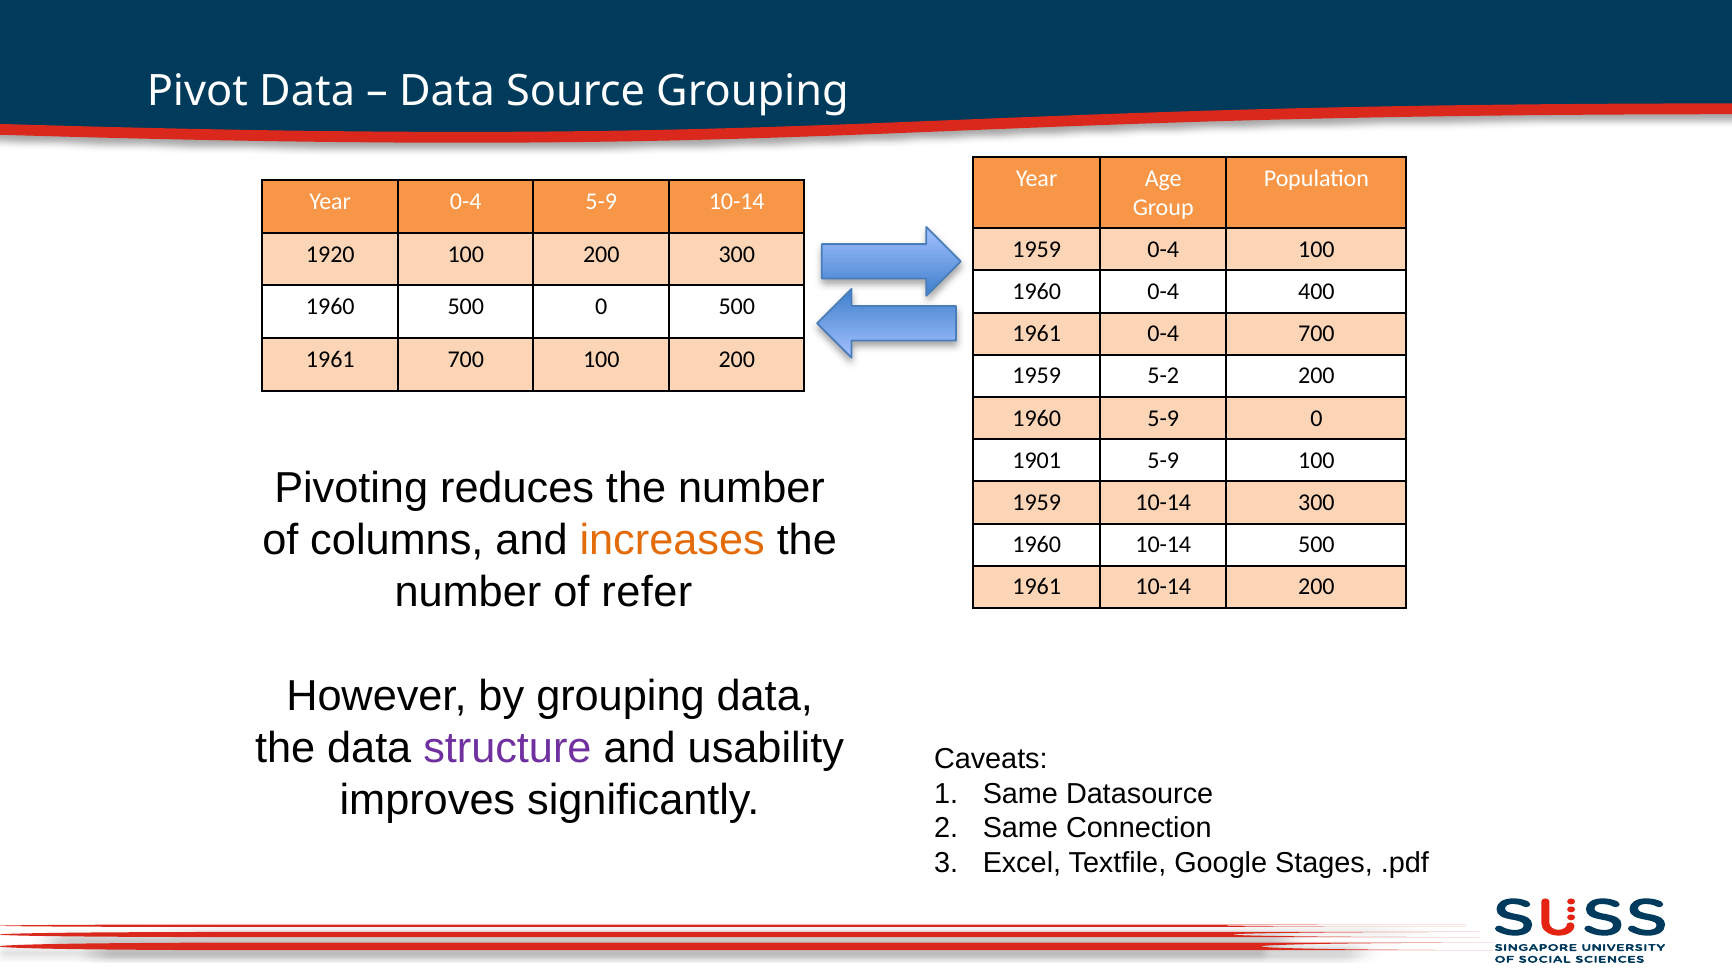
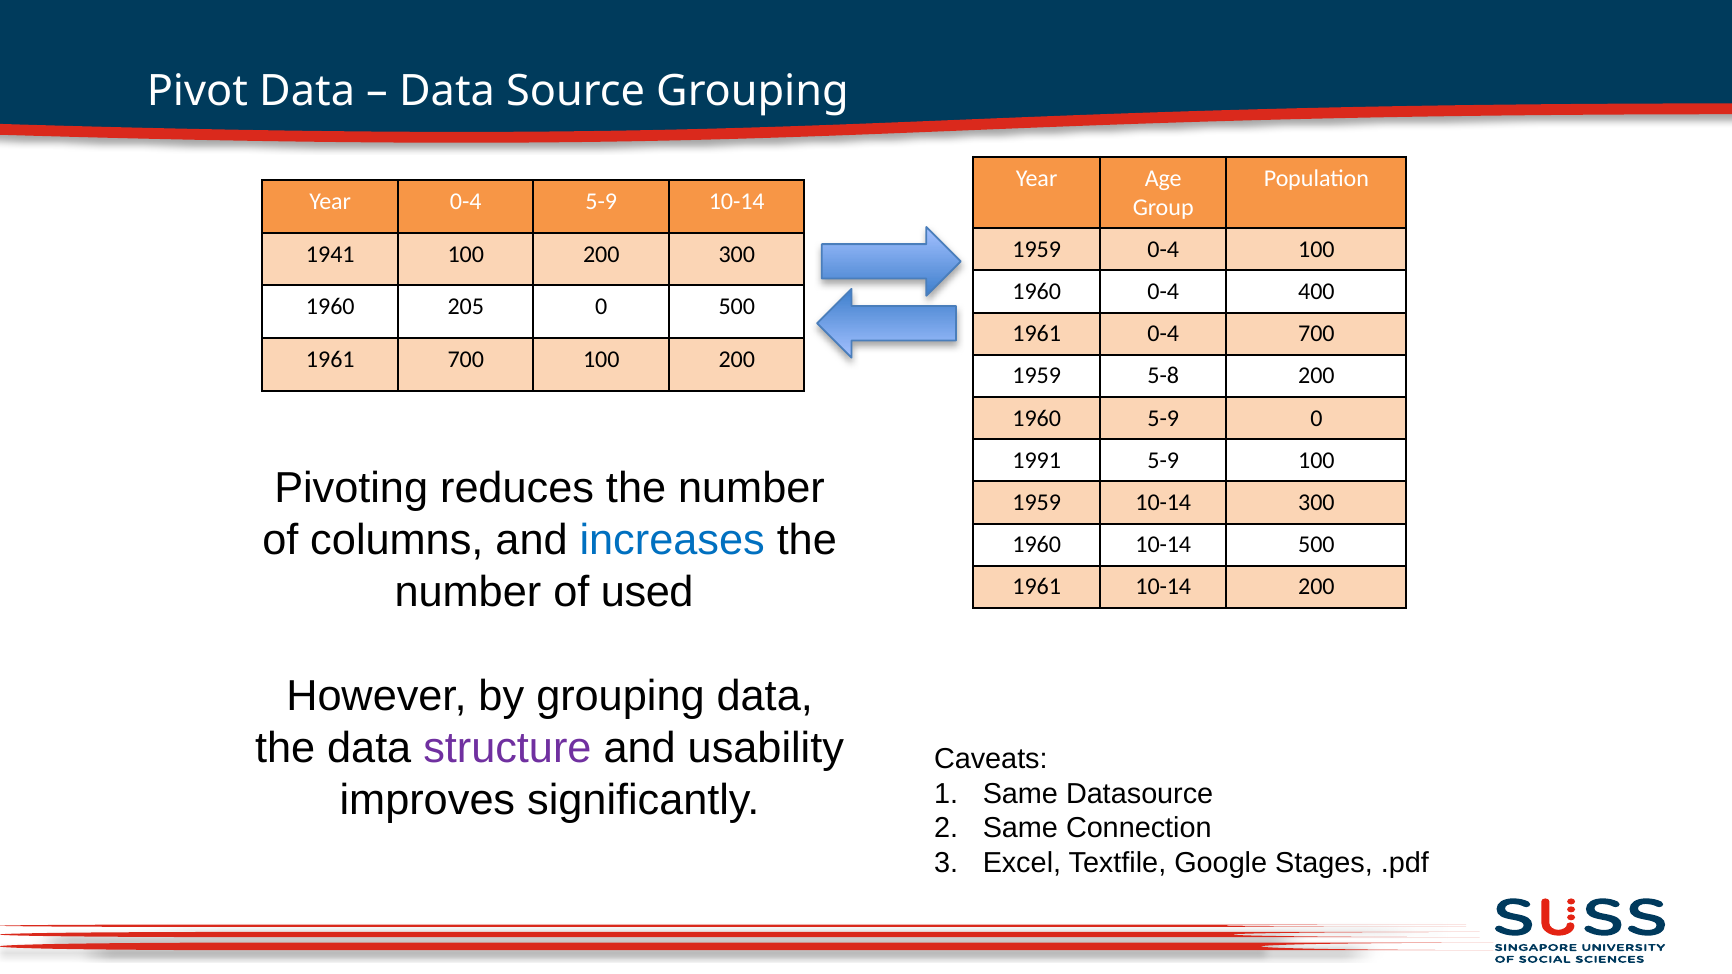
1920: 1920 -> 1941
1960 500: 500 -> 205
5-2: 5-2 -> 5-8
1901: 1901 -> 1991
increases colour: orange -> blue
refer: refer -> used
